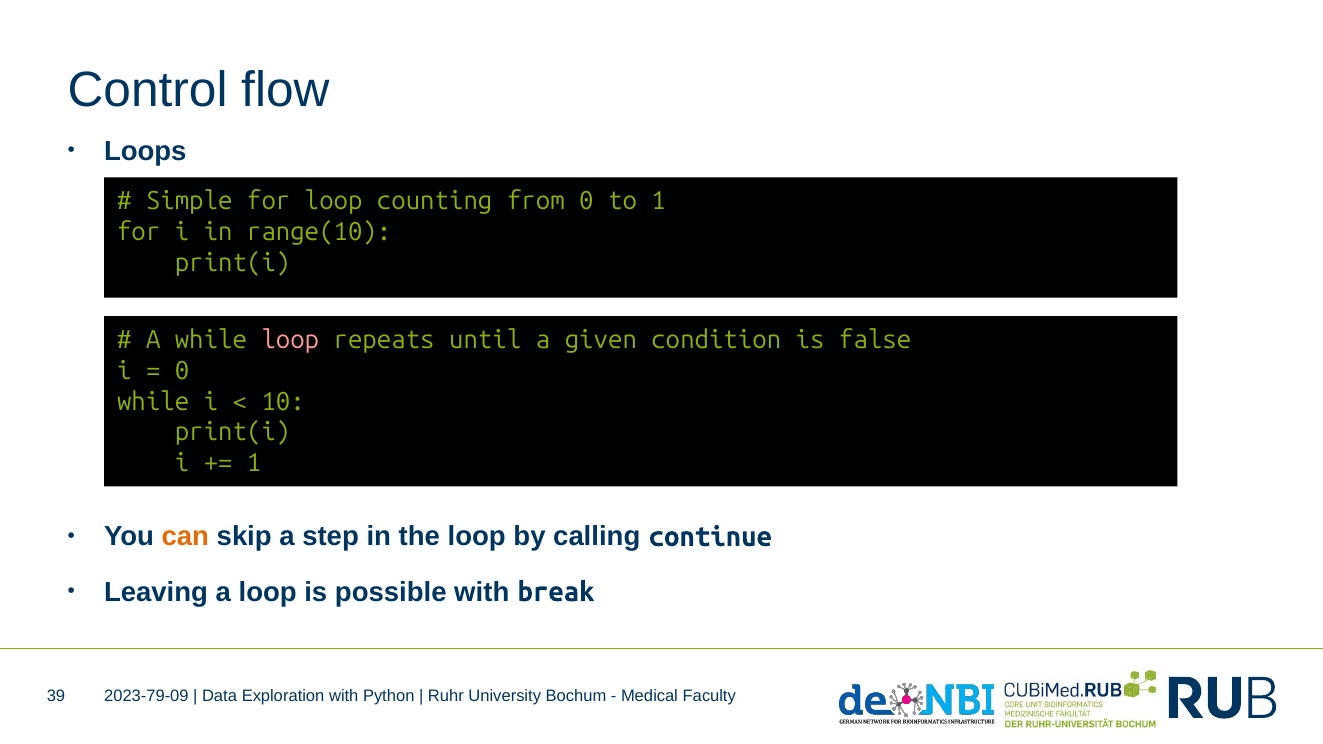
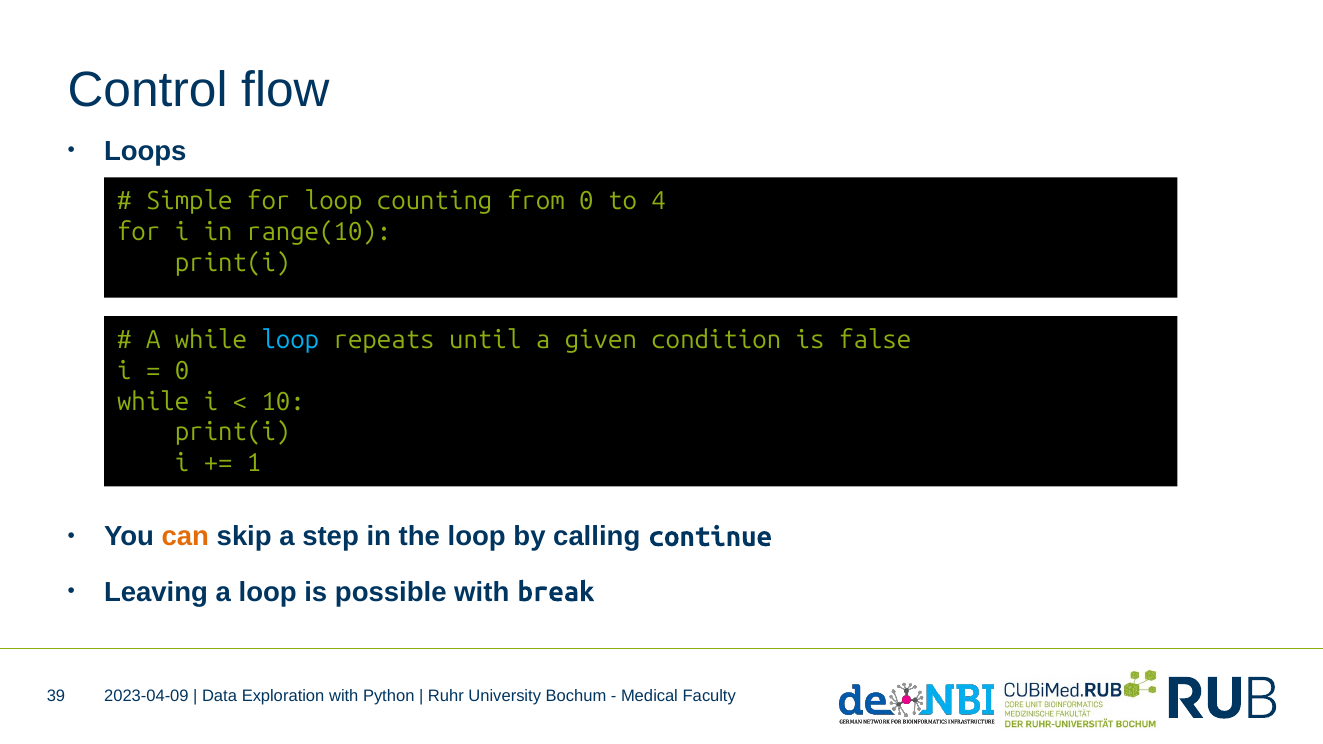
to 1: 1 -> 4
loop at (290, 340) colour: pink -> light blue
2023-79-09: 2023-79-09 -> 2023-04-09
